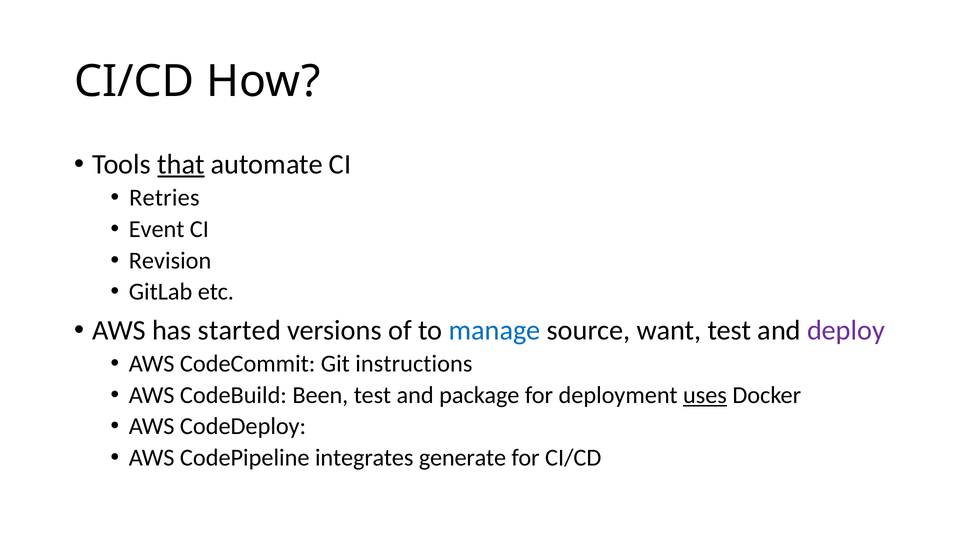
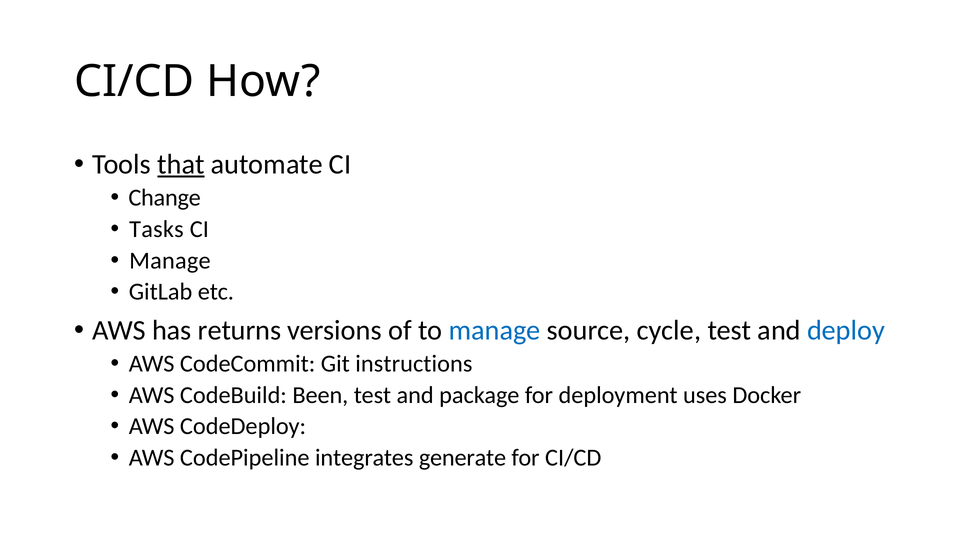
Retries: Retries -> Change
Event: Event -> Tasks
Revision at (170, 260): Revision -> Manage
started: started -> returns
want: want -> cycle
deploy colour: purple -> blue
uses underline: present -> none
